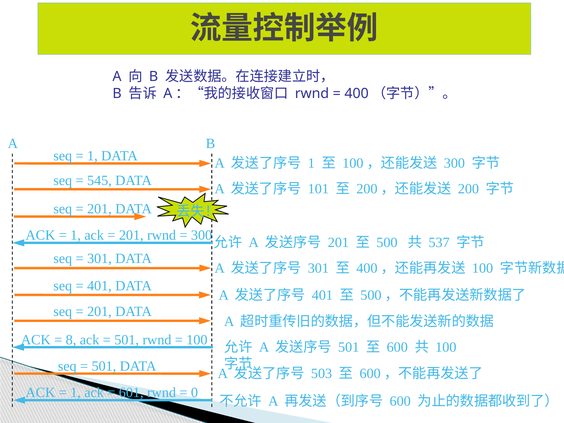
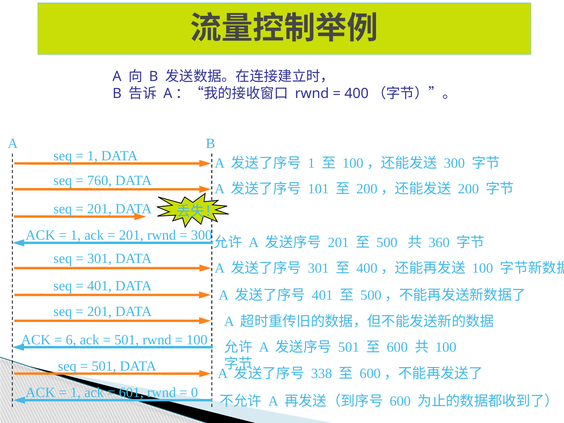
545: 545 -> 760
537: 537 -> 360
8: 8 -> 6
503: 503 -> 338
